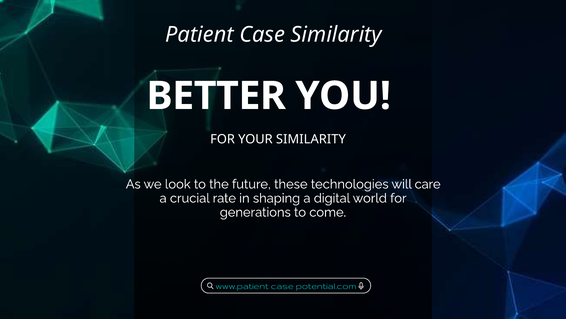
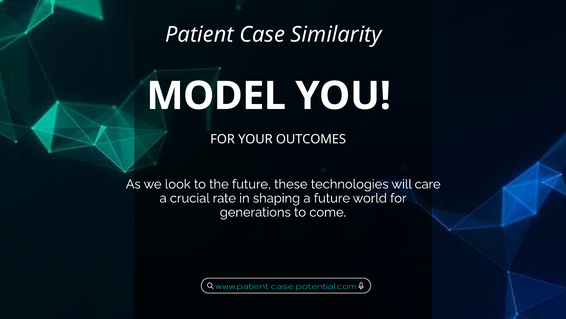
BETTER: BETTER -> MODEL
YOUR SIMILARITY: SIMILARITY -> OUTCOMES
a digital: digital -> future
